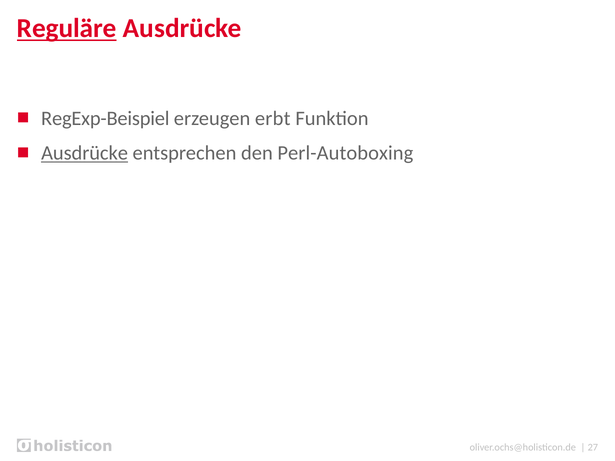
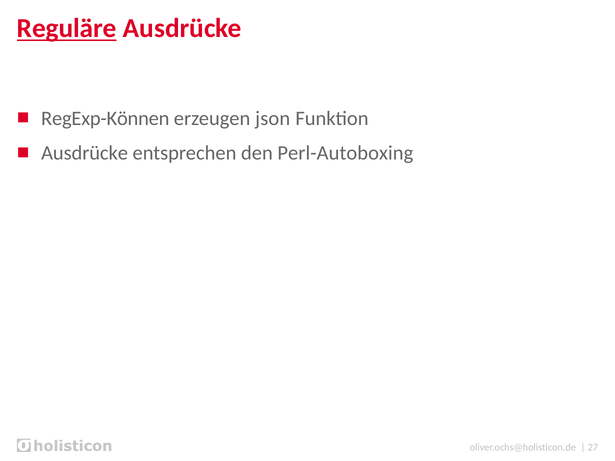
RegExp-Beispiel: RegExp-Beispiel -> RegExp-Können
erbt: erbt -> json
Ausdrücke at (85, 153) underline: present -> none
